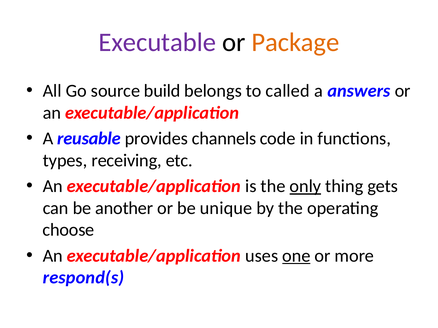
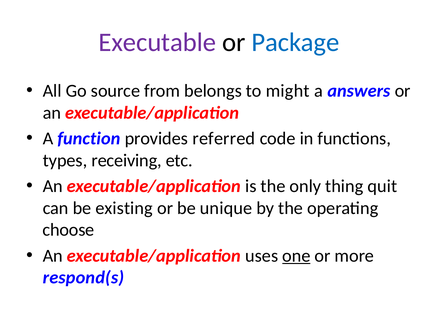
Package colour: orange -> blue
build: build -> from
called: called -> might
reusable: reusable -> function
channels: channels -> referred
only underline: present -> none
gets: gets -> quit
another: another -> existing
